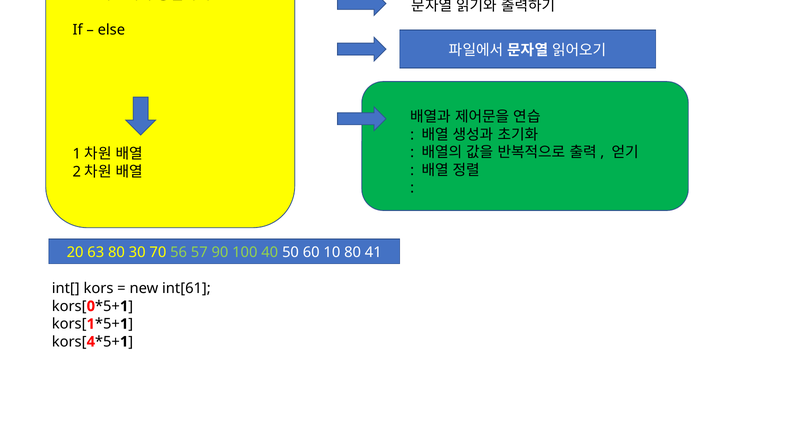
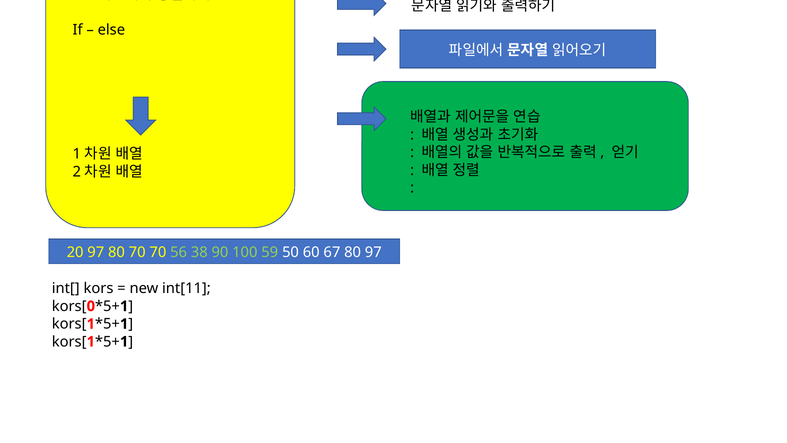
20 63: 63 -> 97
80 30: 30 -> 70
57: 57 -> 38
40: 40 -> 59
10: 10 -> 67
80 41: 41 -> 97
int[61: int[61 -> int[11
4 at (91, 341): 4 -> 1
